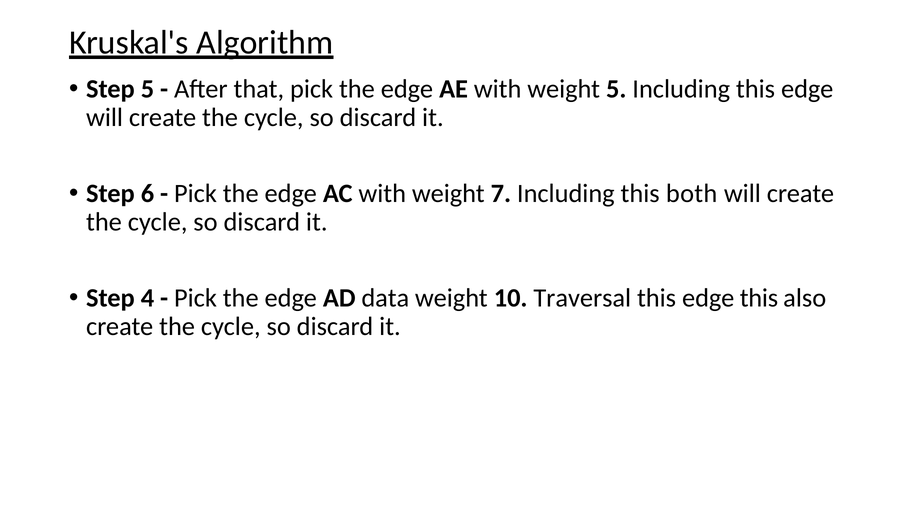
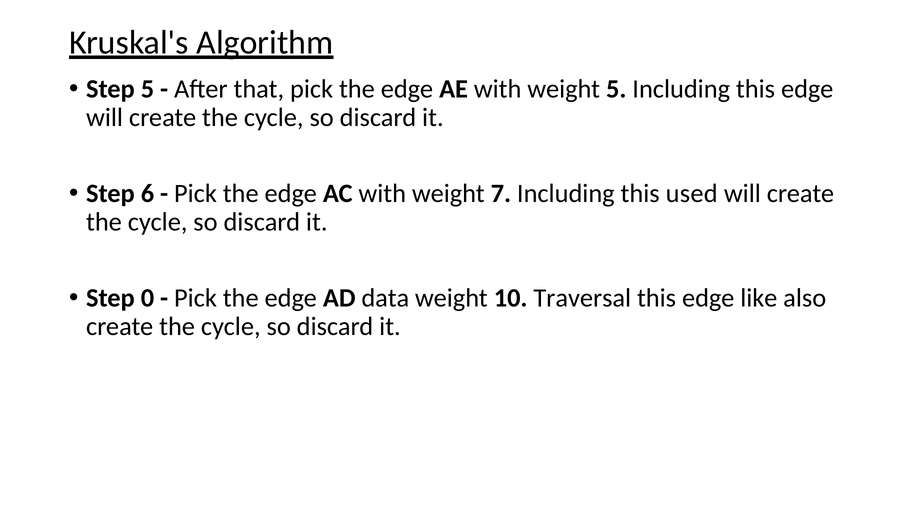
both: both -> used
4: 4 -> 0
edge this: this -> like
